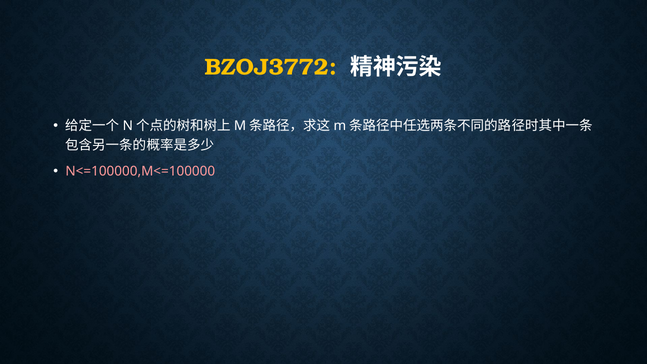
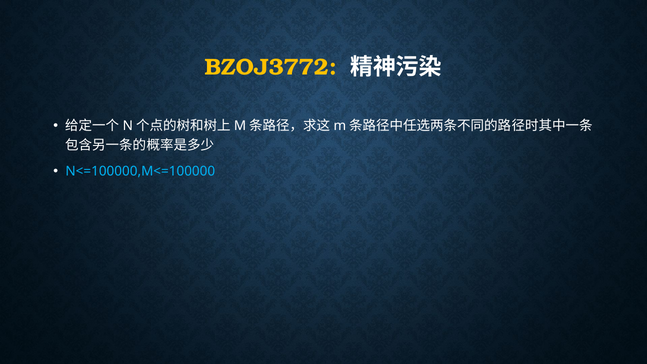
N<=100000,M<=100000 colour: pink -> light blue
